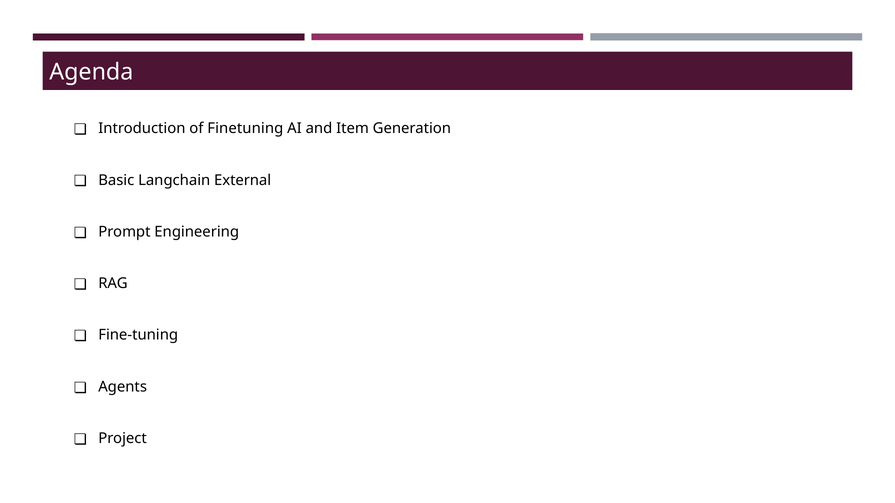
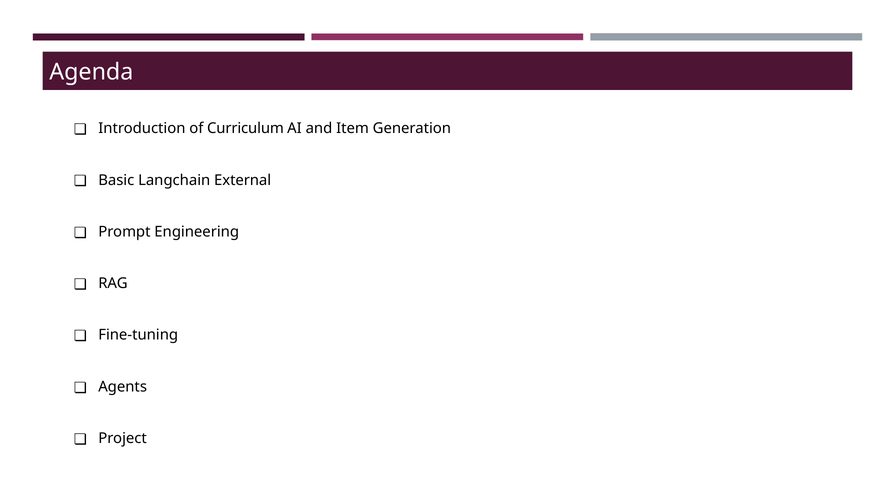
Finetuning: Finetuning -> Curriculum
